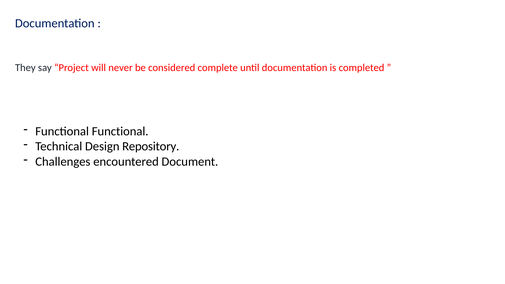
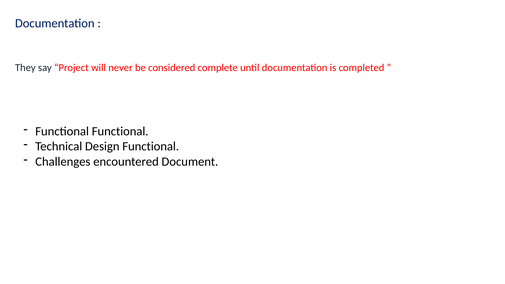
Design Repository: Repository -> Functional
